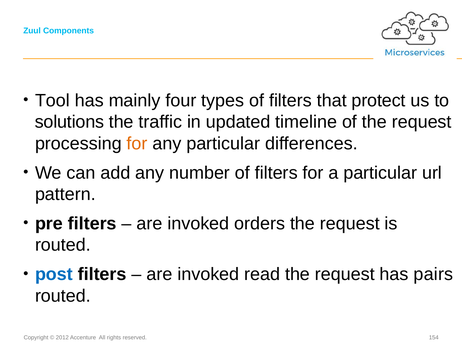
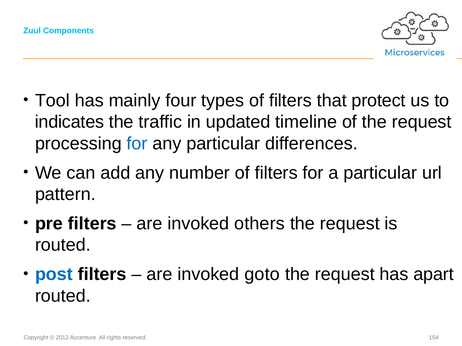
solutions: solutions -> indicates
for at (137, 144) colour: orange -> blue
orders: orders -> others
read: read -> goto
pairs: pairs -> apart
